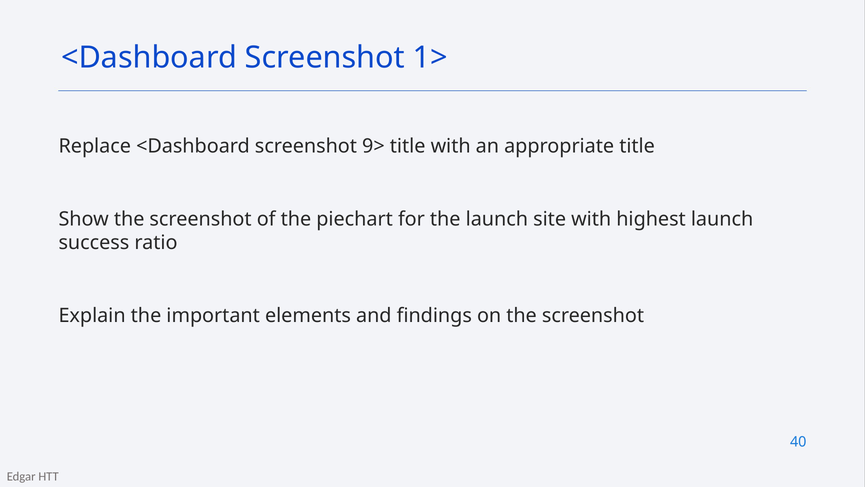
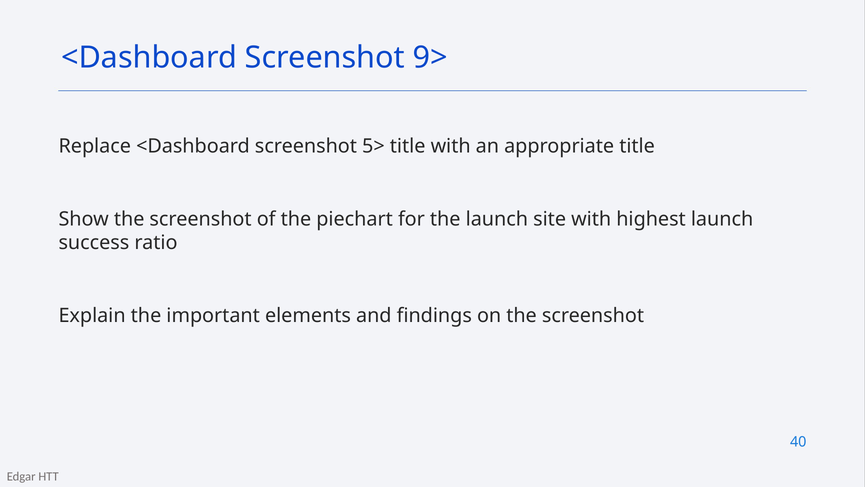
1>: 1> -> 9>
9>: 9> -> 5>
